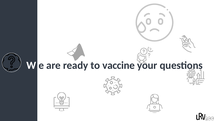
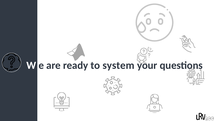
vaccine: vaccine -> system
